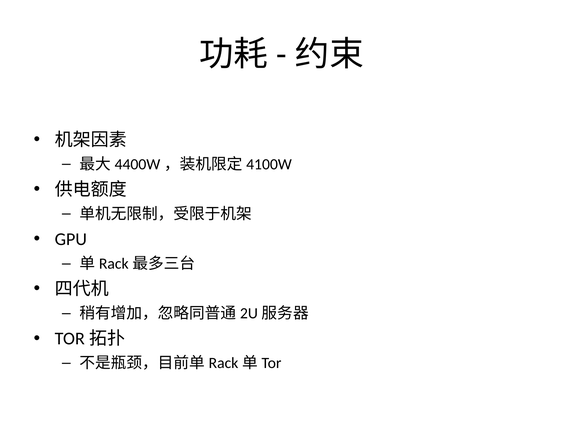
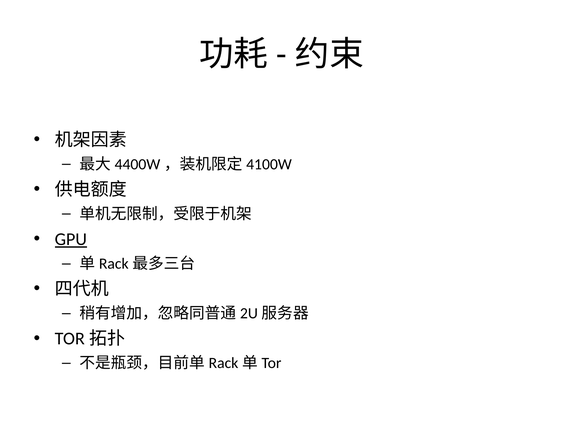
GPU underline: none -> present
